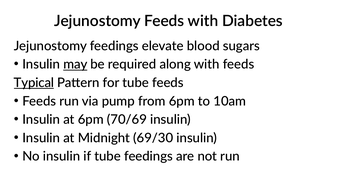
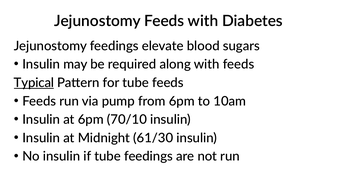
may underline: present -> none
70/69: 70/69 -> 70/10
69/30: 69/30 -> 61/30
